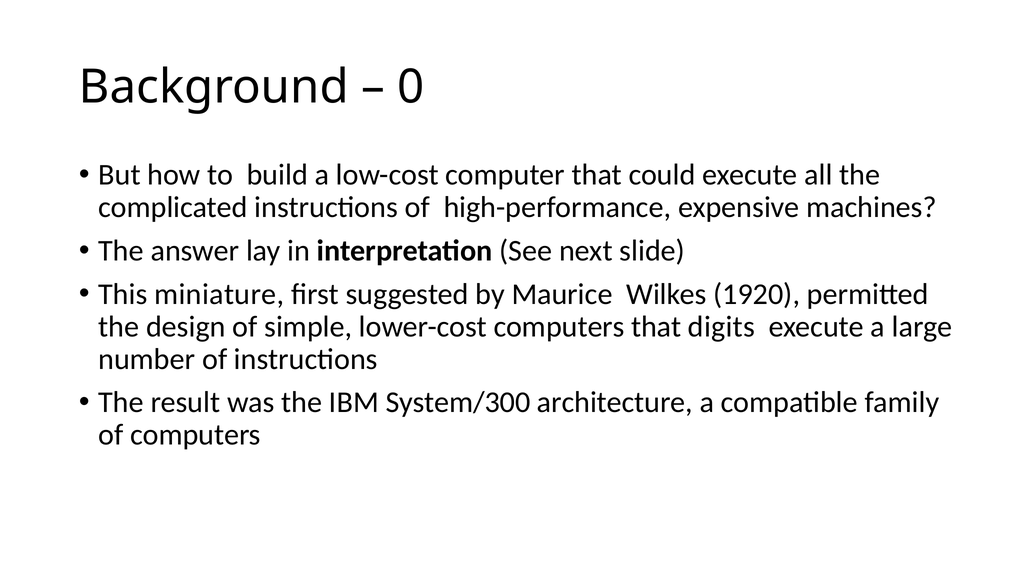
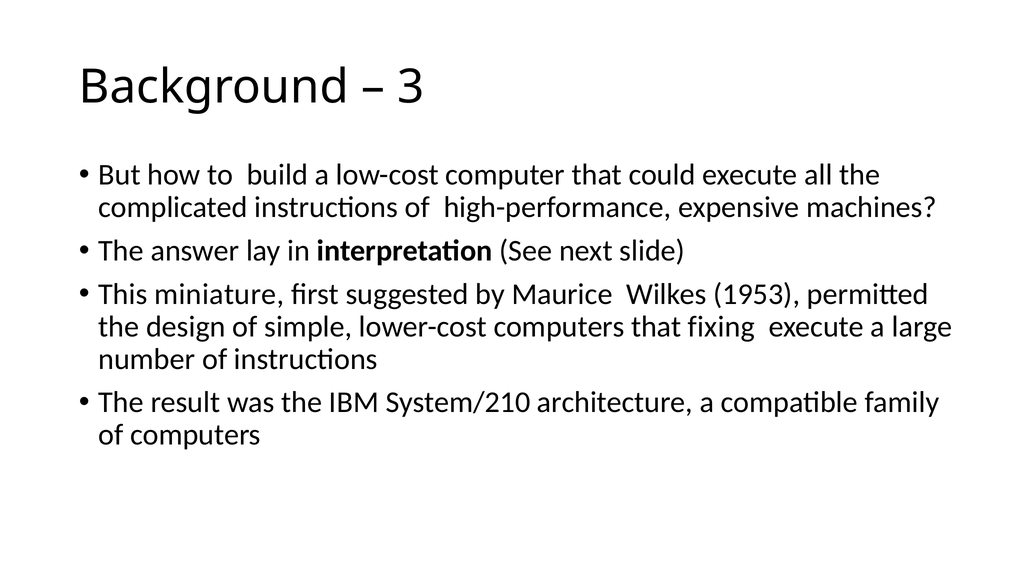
0: 0 -> 3
1920: 1920 -> 1953
digits: digits -> fixing
System/300: System/300 -> System/210
